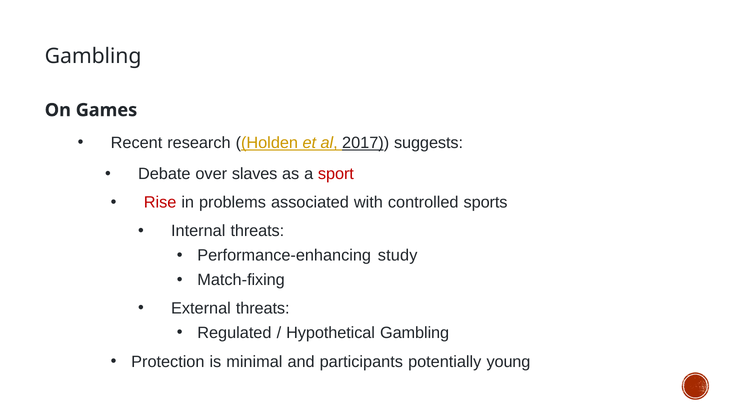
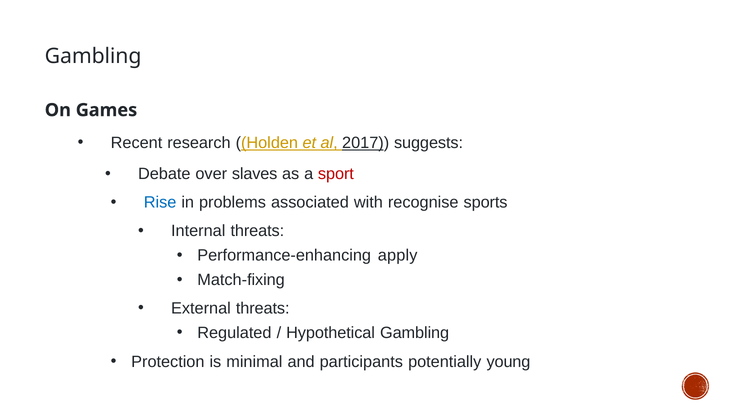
Rise colour: red -> blue
controlled: controlled -> recognise
study: study -> apply
